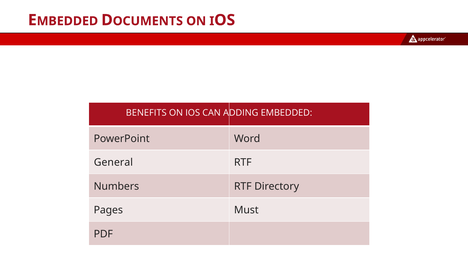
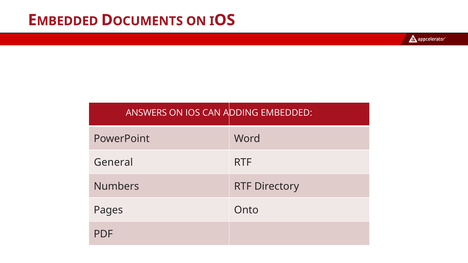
BENEFITS: BENEFITS -> ANSWERS
Must: Must -> Onto
